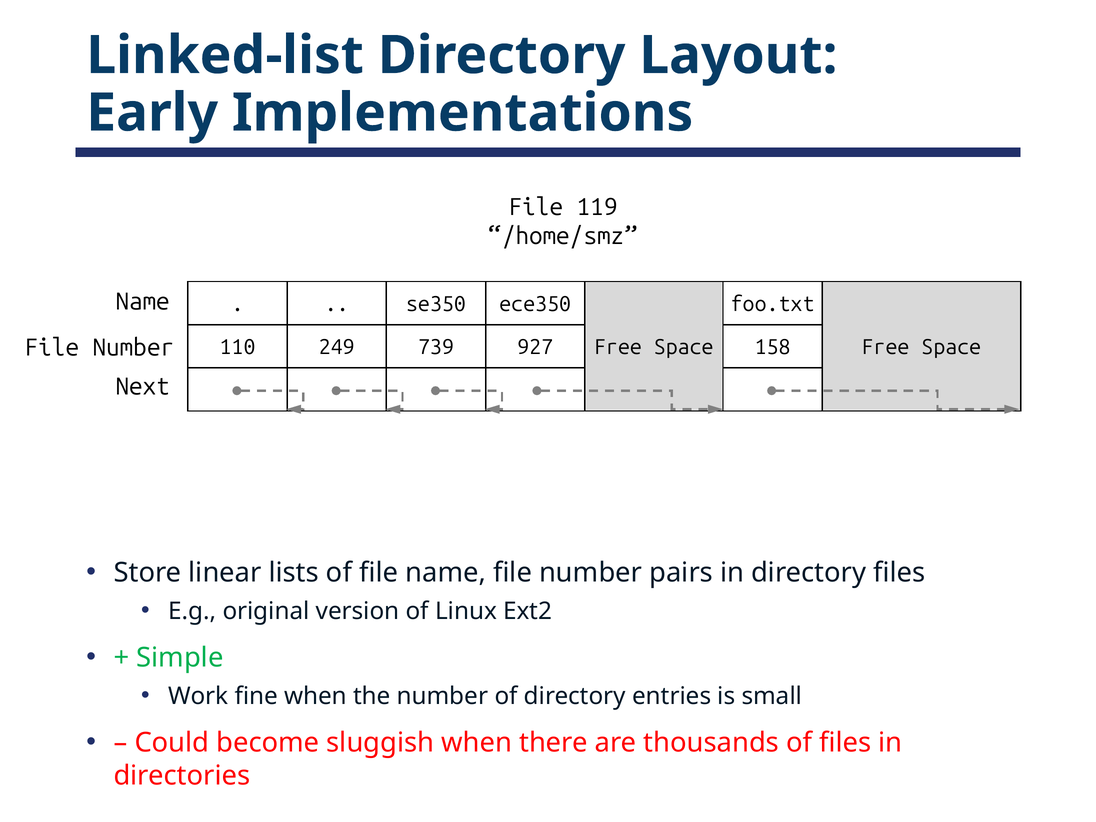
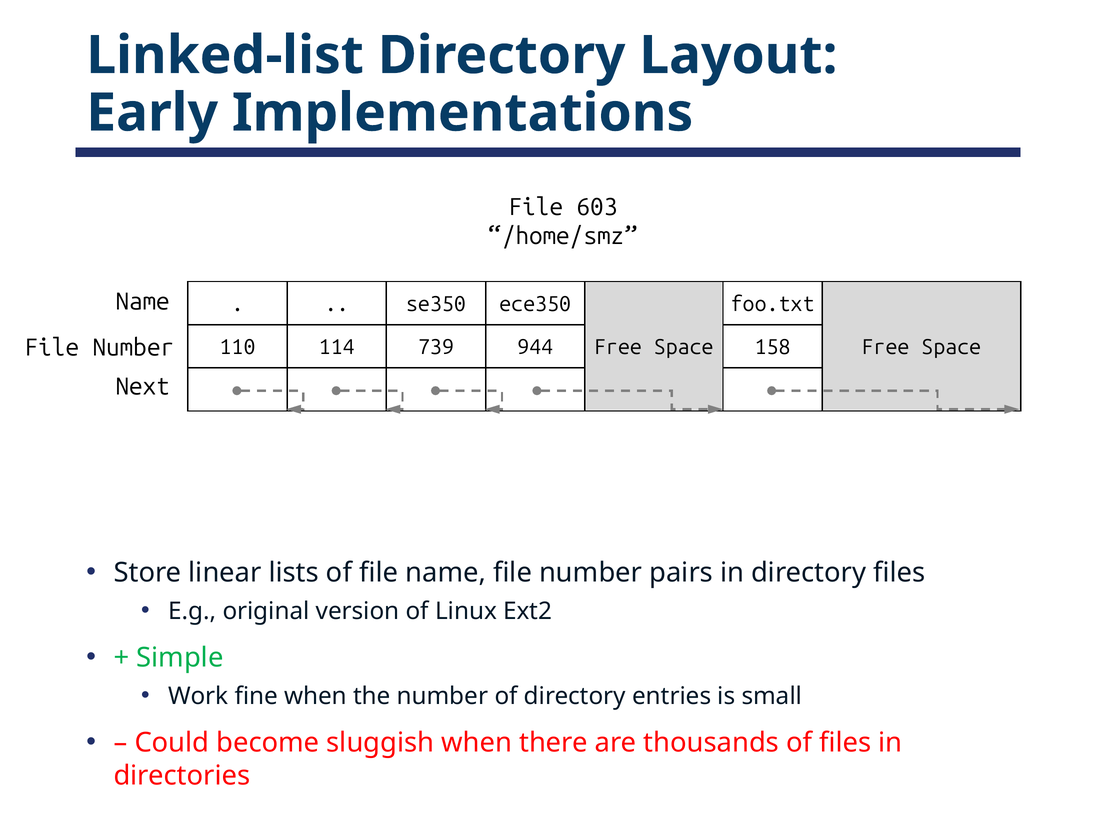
119: 119 -> 603
249: 249 -> 114
927: 927 -> 944
